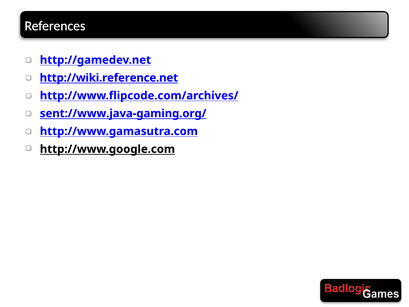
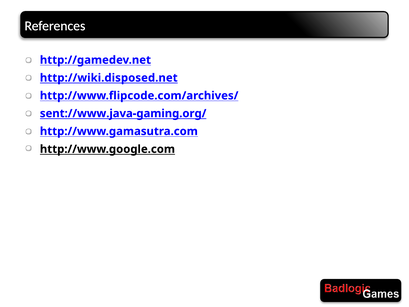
http://wiki.reference.net: http://wiki.reference.net -> http://wiki.disposed.net
